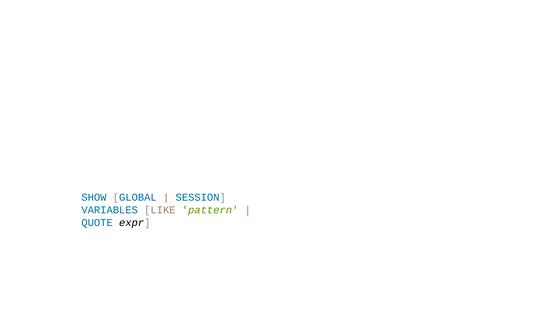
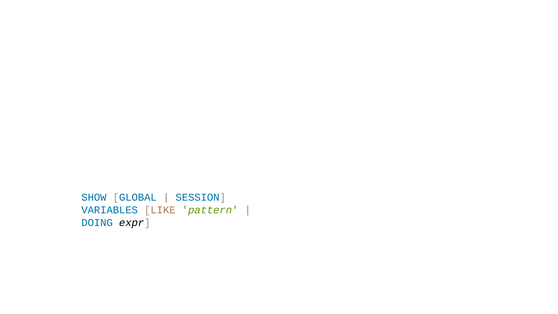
QUOTE: QUOTE -> DOING
